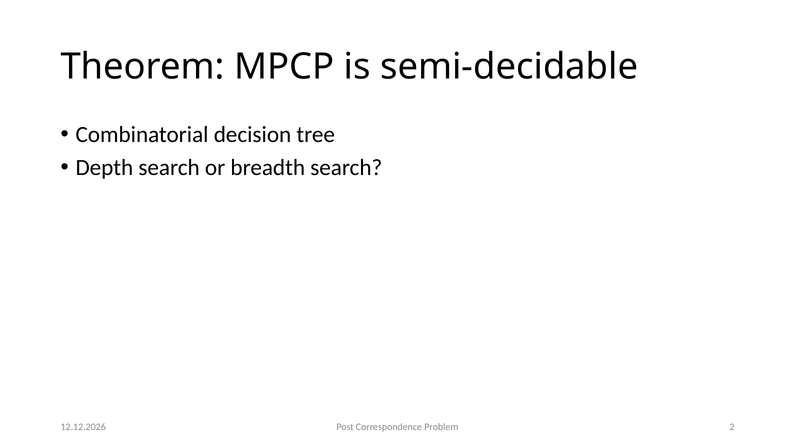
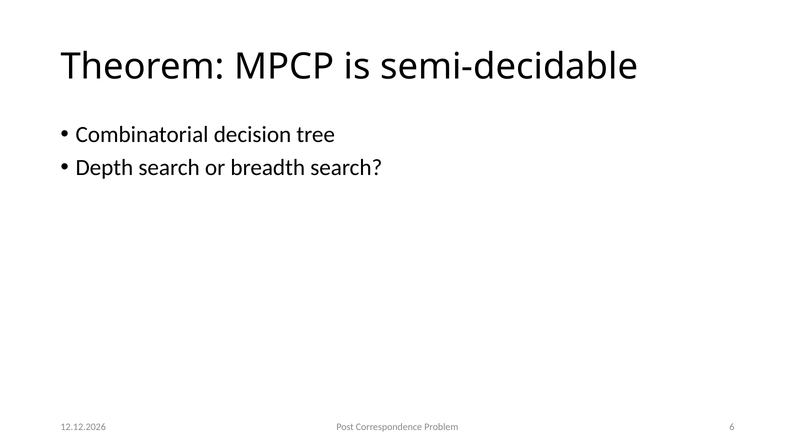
2: 2 -> 6
